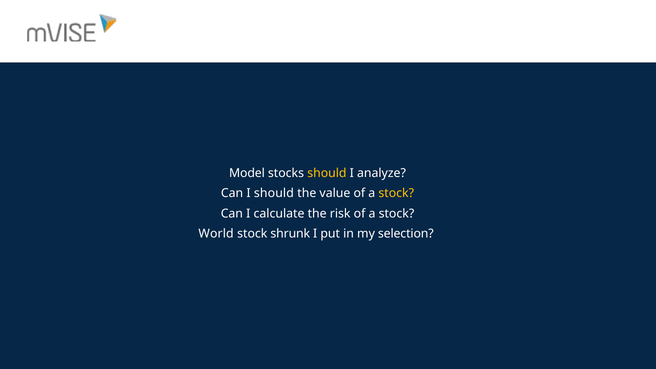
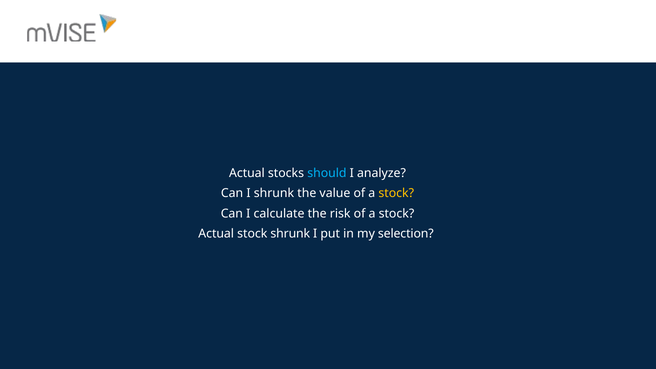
Model at (247, 173): Model -> Actual
should at (327, 173) colour: yellow -> light blue
I should: should -> shrunk
World at (216, 234): World -> Actual
